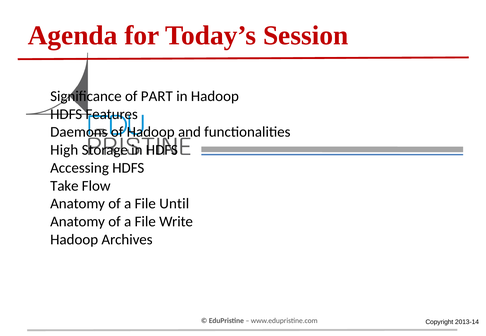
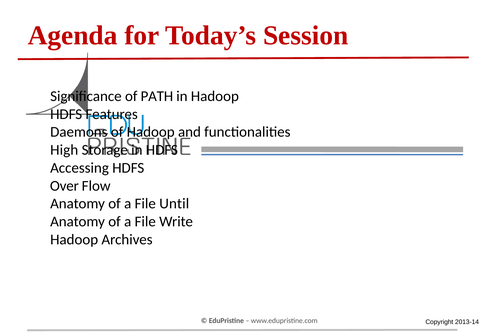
PART: PART -> PATH
Take: Take -> Over
